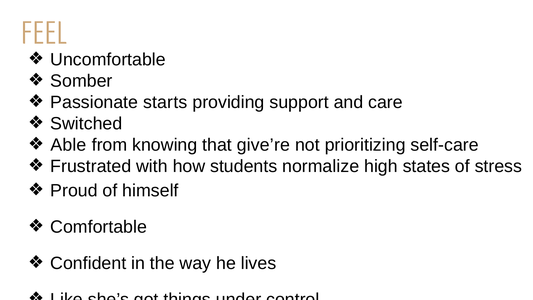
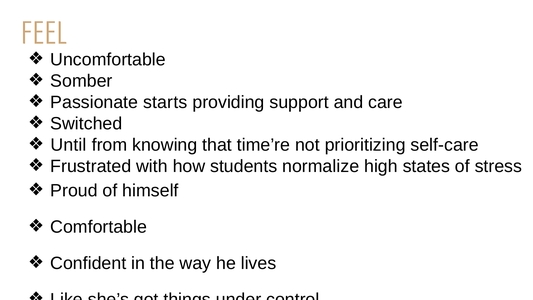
Able: Able -> Until
give’re: give’re -> time’re
